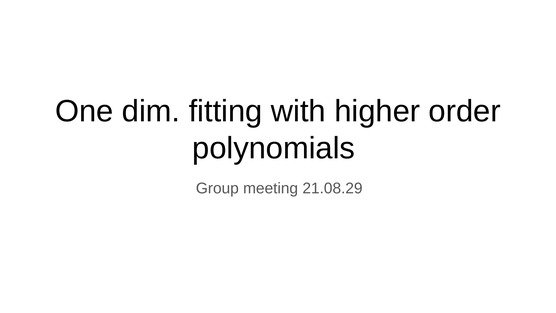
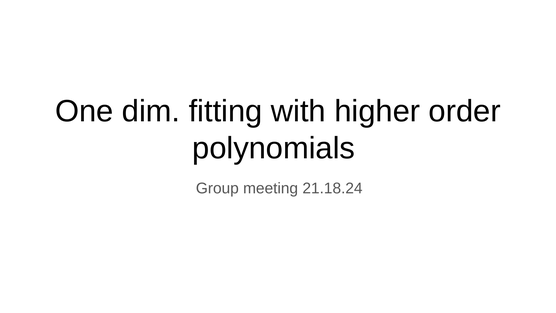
21.08.29: 21.08.29 -> 21.18.24
